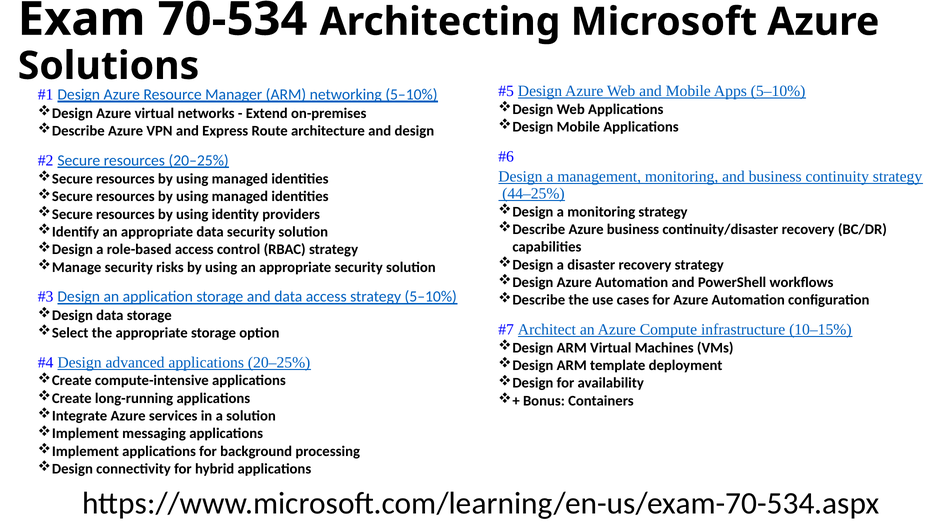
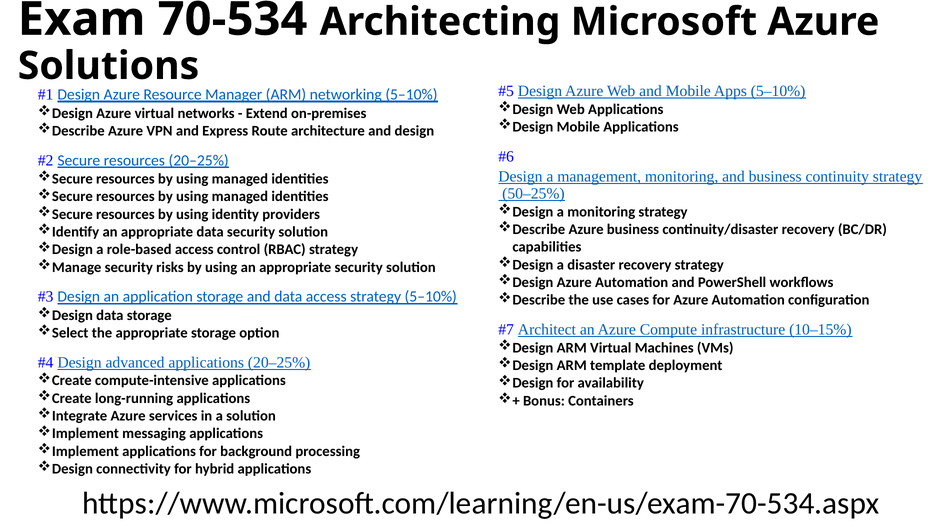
44–25%: 44–25% -> 50–25%
